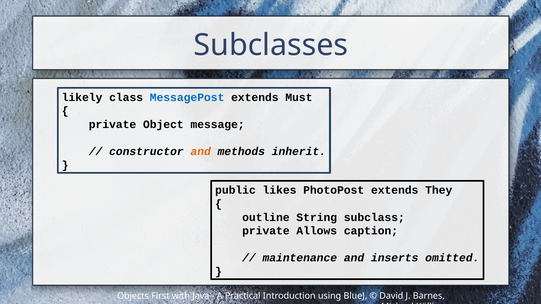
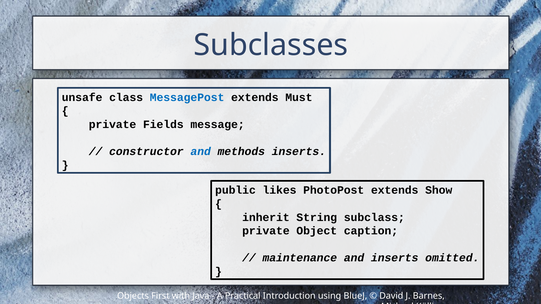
likely: likely -> unsafe
Object: Object -> Fields
and at (201, 152) colour: orange -> blue
methods inherit: inherit -> inserts
They: They -> Show
outline: outline -> inherit
Allows: Allows -> Object
